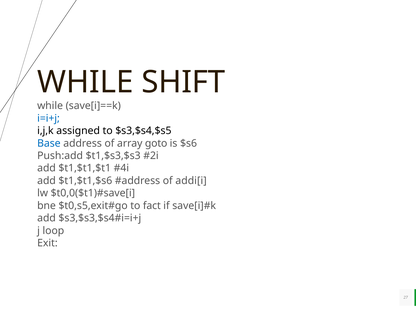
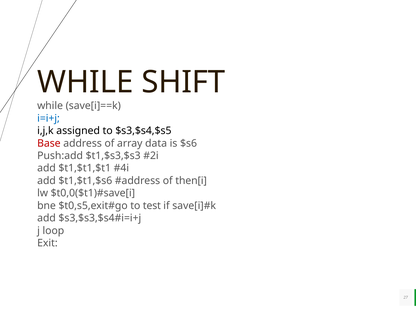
Base colour: blue -> red
goto: goto -> data
addi[i: addi[i -> then[i
fact: fact -> test
